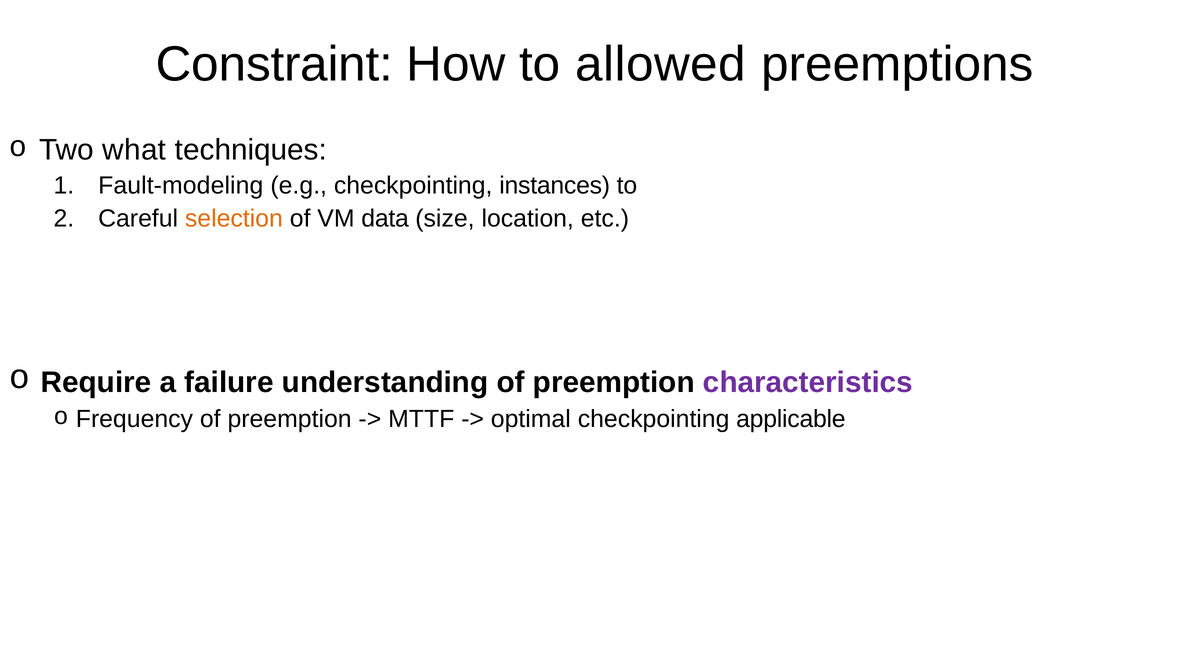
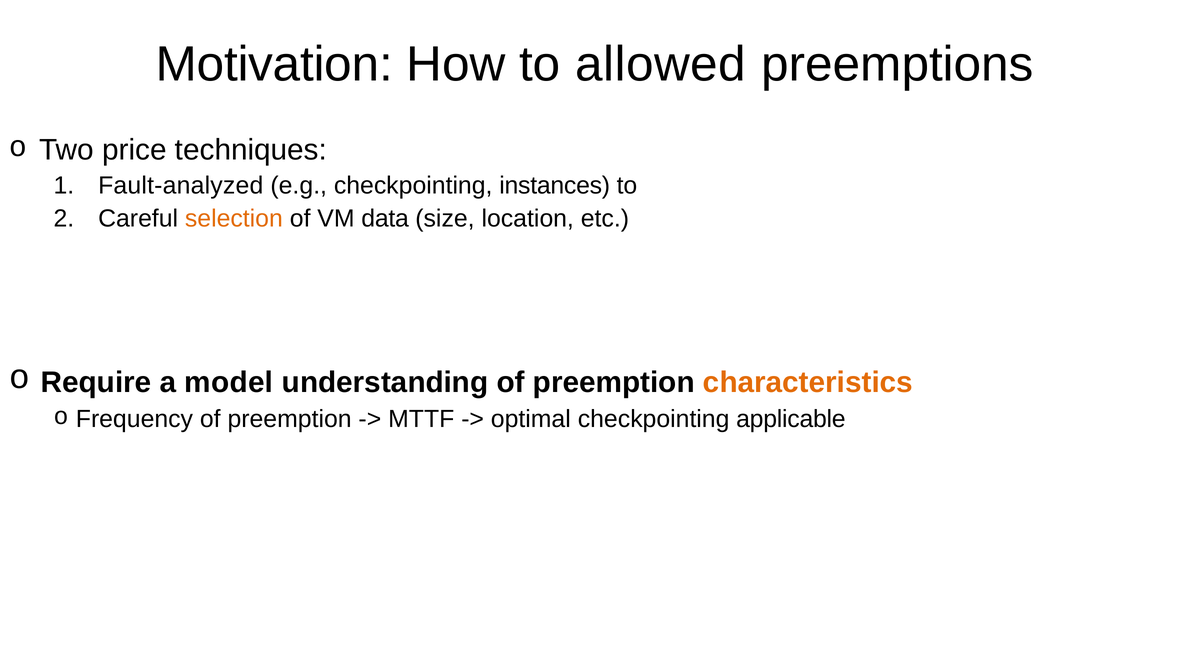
Constraint: Constraint -> Motivation
what: what -> price
Fault-modeling: Fault-modeling -> Fault-analyzed
failure: failure -> model
characteristics colour: purple -> orange
